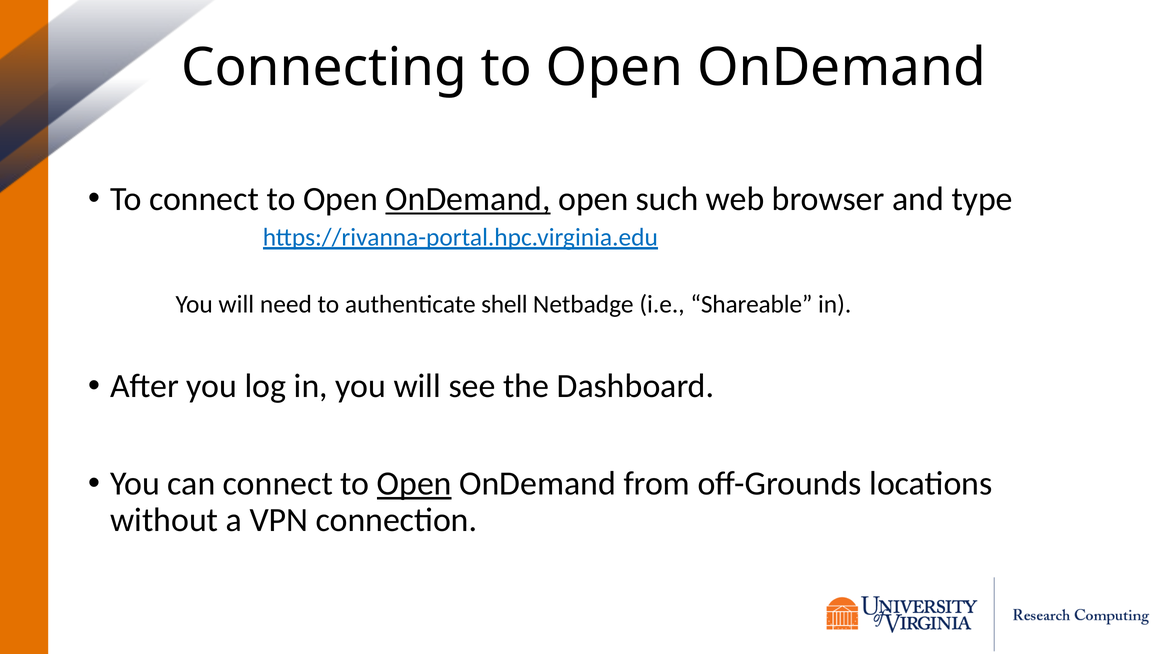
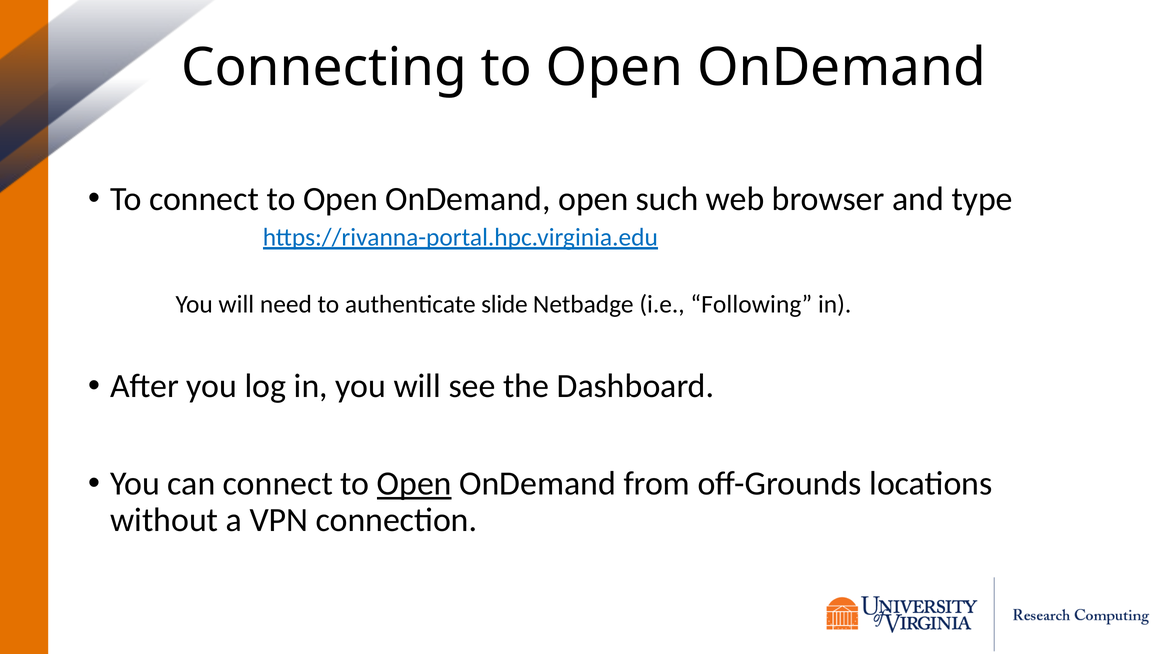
OnDemand at (468, 199) underline: present -> none
shell: shell -> slide
Shareable: Shareable -> Following
